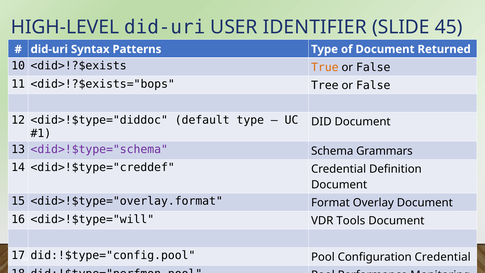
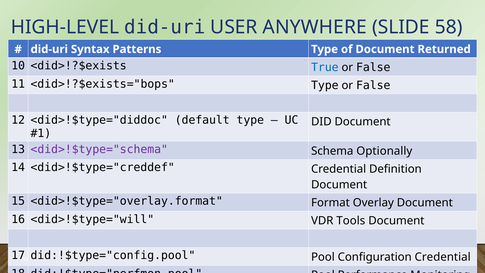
IDENTIFIER: IDENTIFIER -> ANYWHERE
45: 45 -> 58
True colour: orange -> blue
<did>!?$exists="bops Tree: Tree -> Type
Grammars: Grammars -> Optionally
